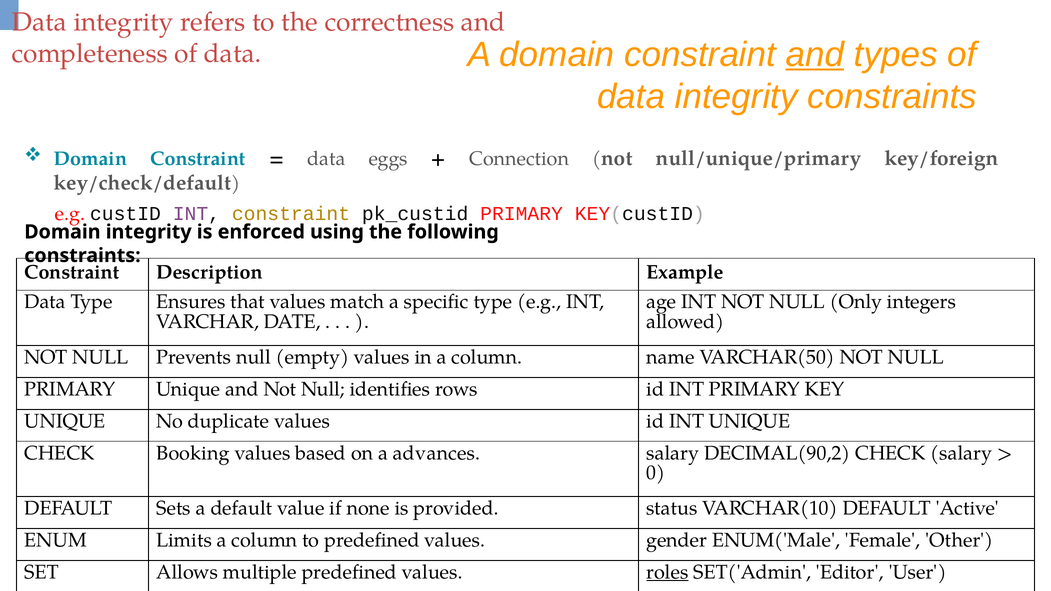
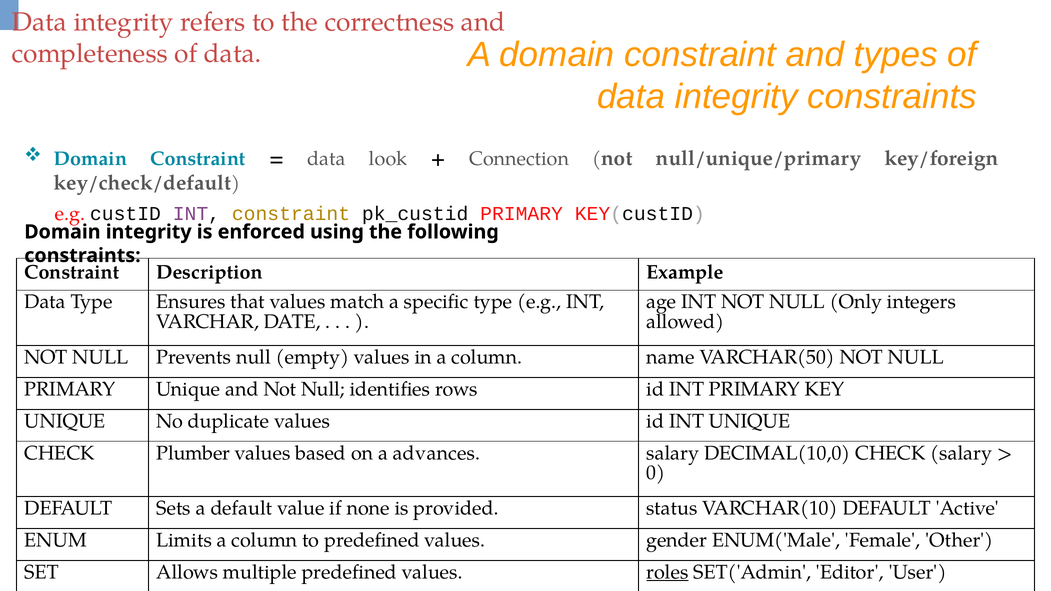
and at (815, 55) underline: present -> none
eggs: eggs -> look
Booking: Booking -> Plumber
DECIMAL(90,2: DECIMAL(90,2 -> DECIMAL(10,0
